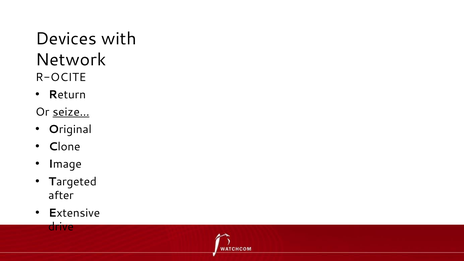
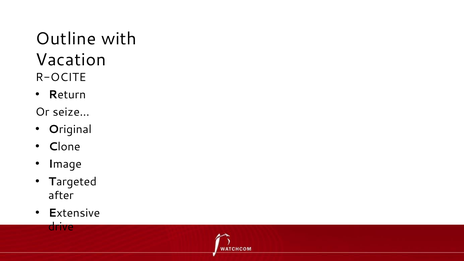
Devices: Devices -> Outline
Network: Network -> Vacation
seize underline: present -> none
